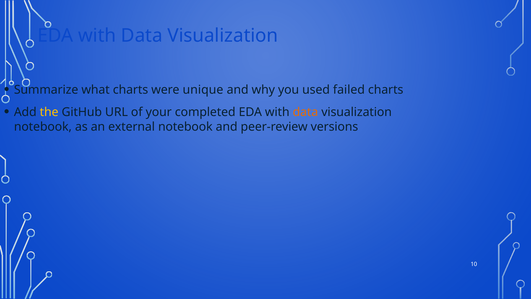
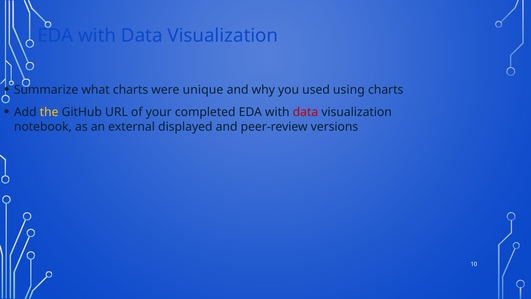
failed: failed -> using
data at (305, 112) colour: orange -> red
external notebook: notebook -> displayed
